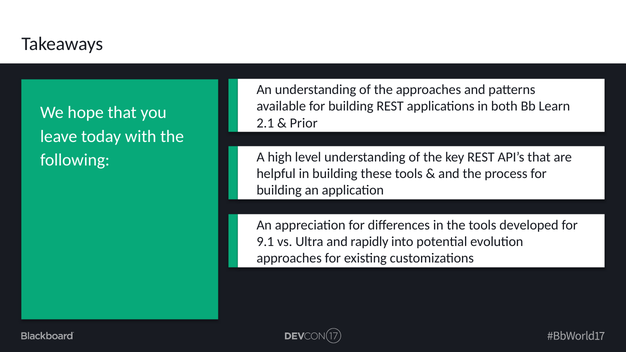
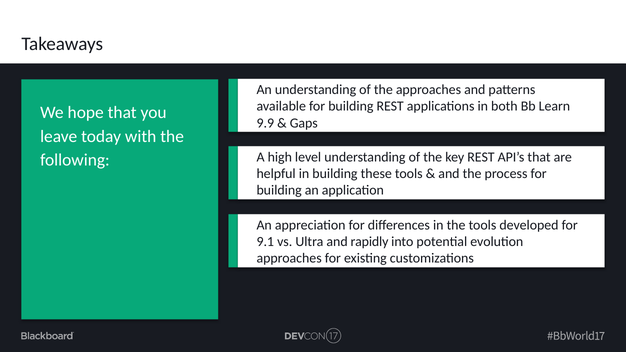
2.1: 2.1 -> 9.9
Prior: Prior -> Gaps
